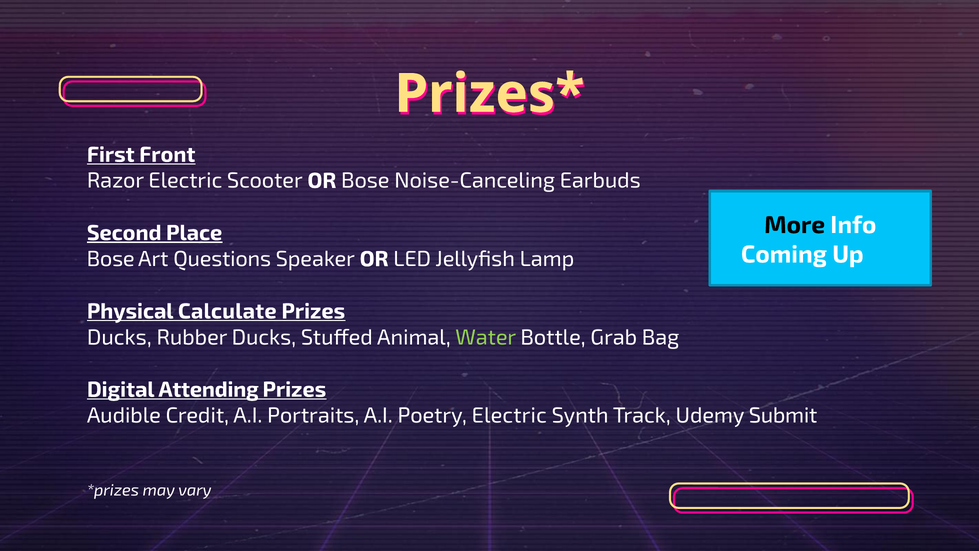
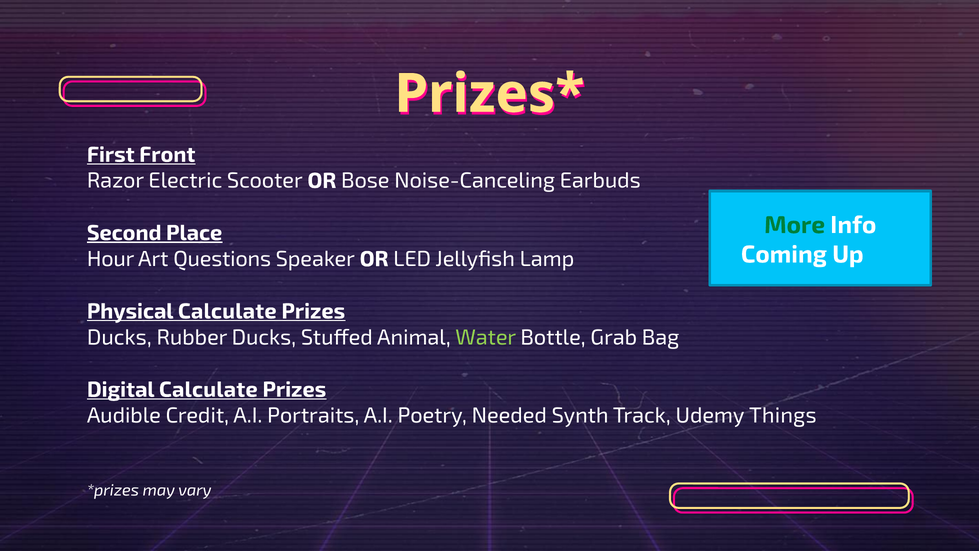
More colour: black -> green
Bose at (111, 259): Bose -> Hour
Digital Attending: Attending -> Calculate
Poetry Electric: Electric -> Needed
Submit: Submit -> Things
